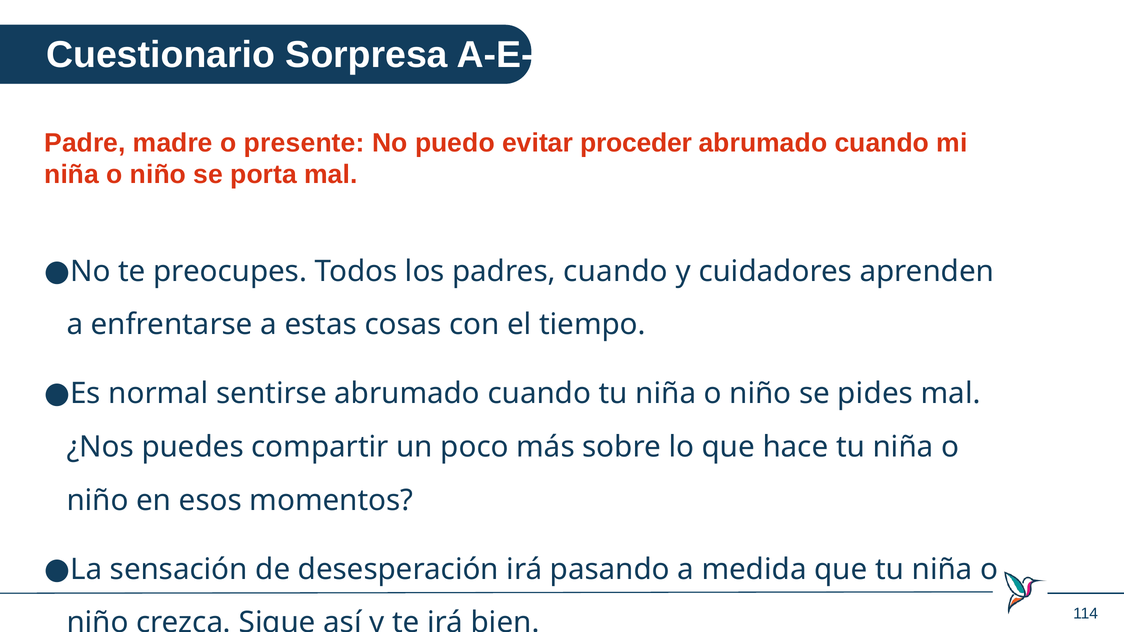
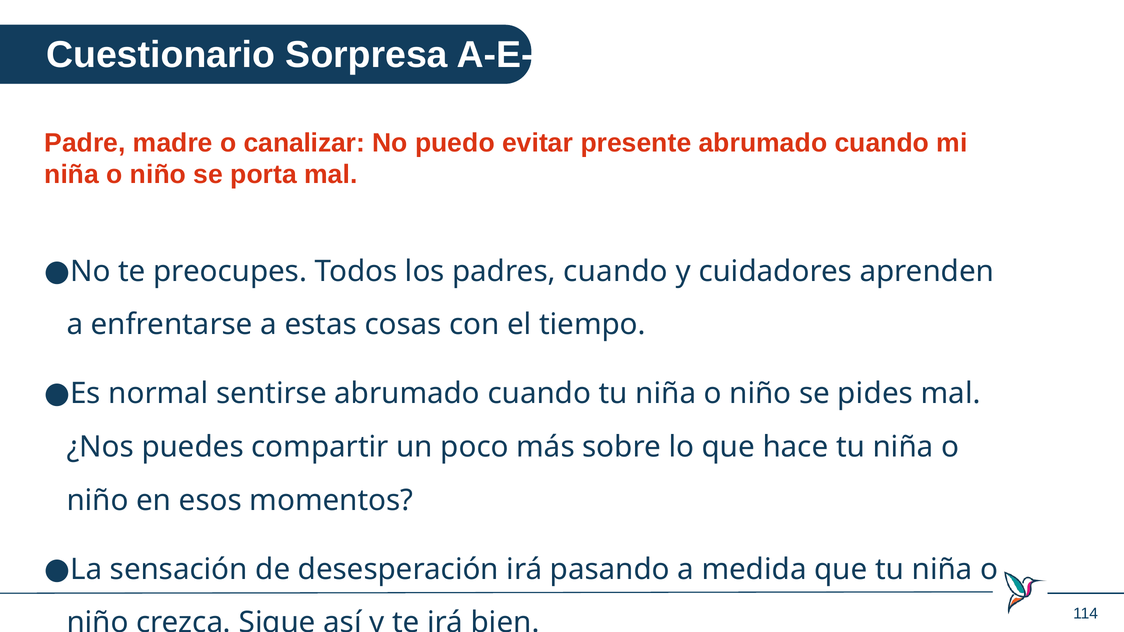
presente: presente -> canalizar
proceder: proceder -> presente
